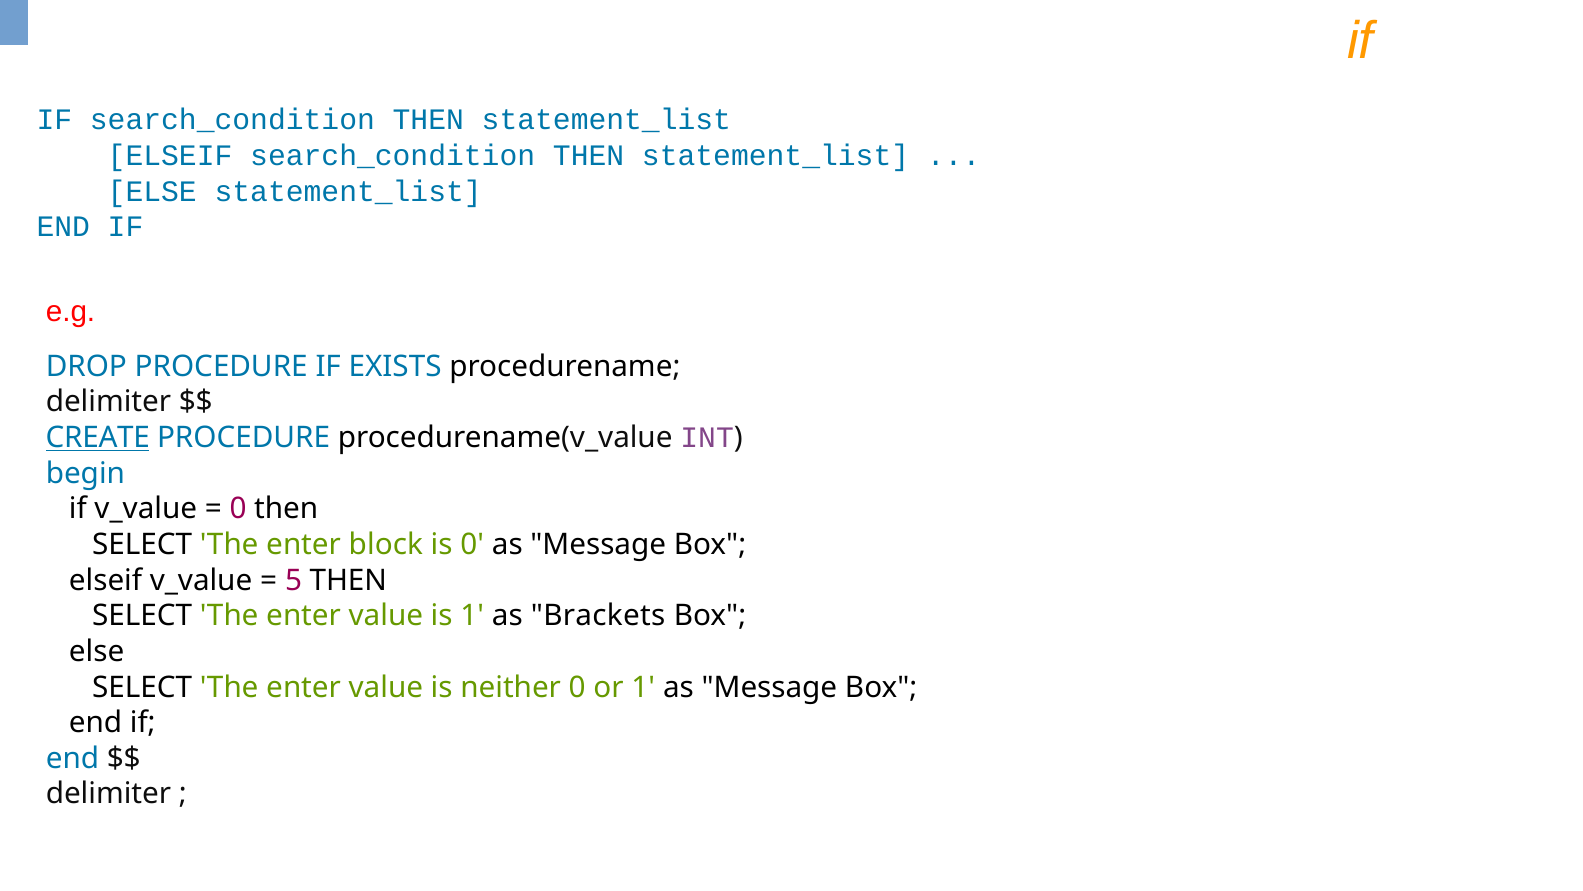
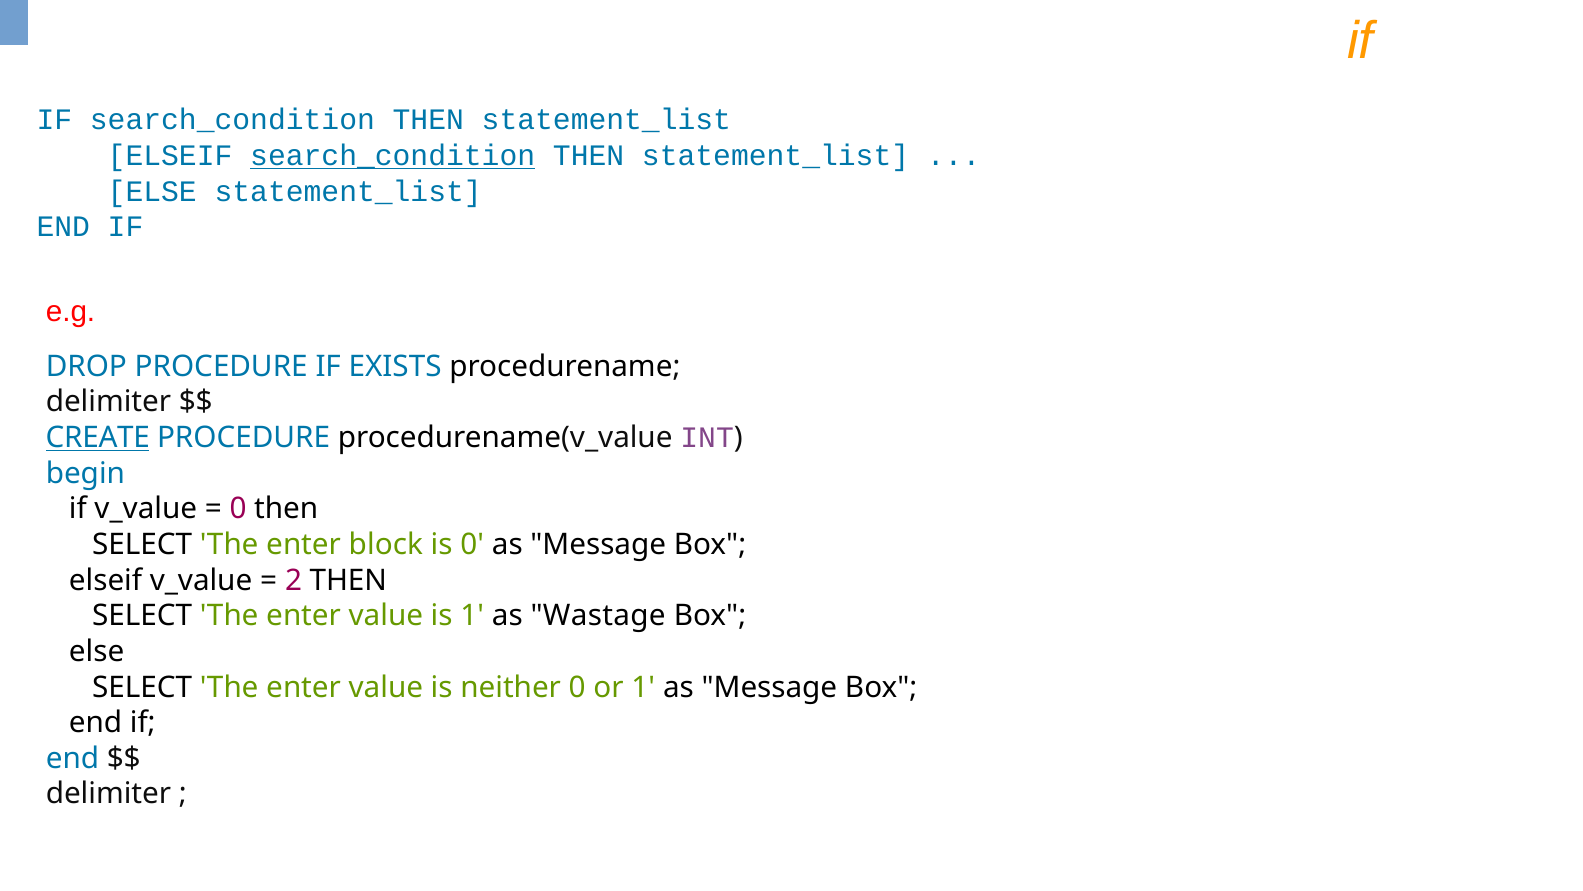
search_condition at (393, 156) underline: none -> present
5: 5 -> 2
Brackets: Brackets -> Wastage
